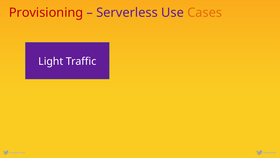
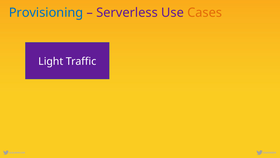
Provisioning colour: red -> blue
